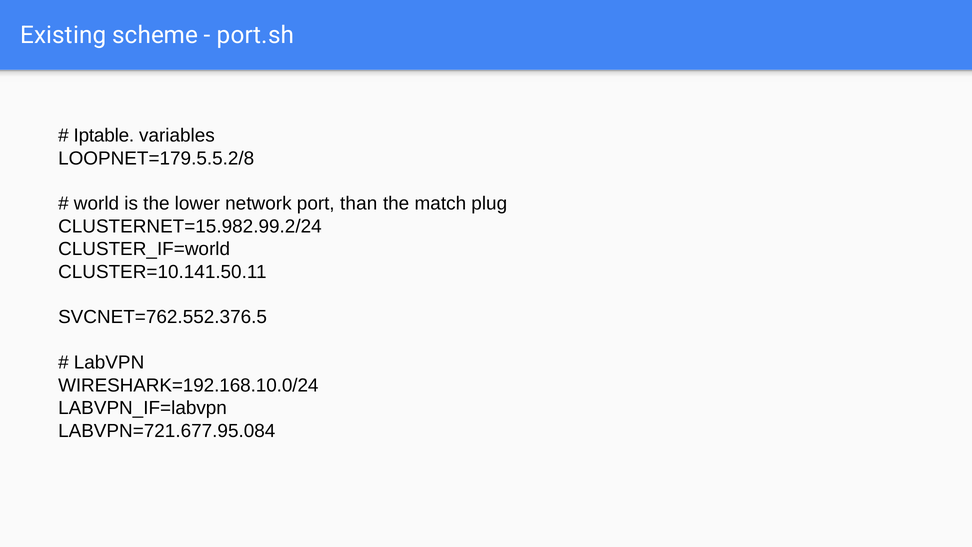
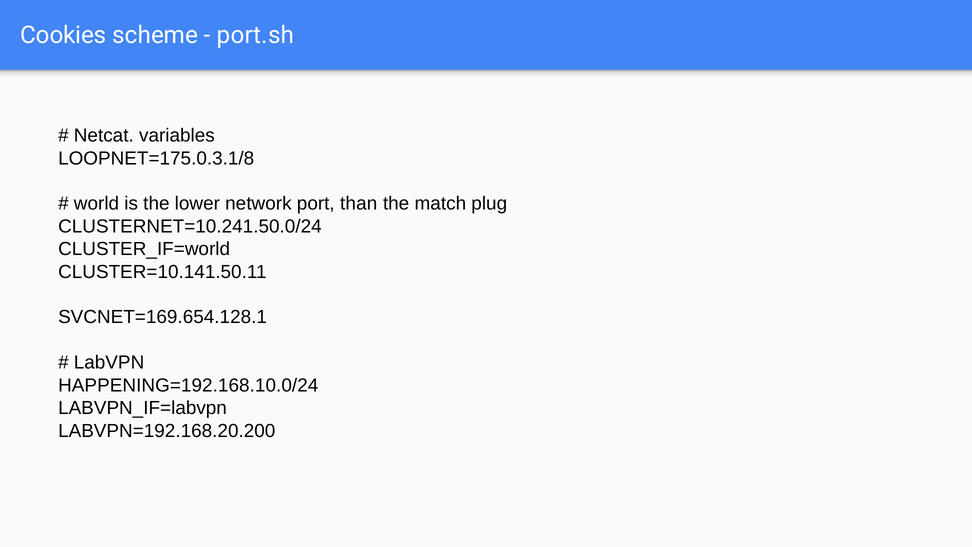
Existing: Existing -> Cookies
Iptable: Iptable -> Netcat
LOOPNET=179.5.5.2/8: LOOPNET=179.5.5.2/8 -> LOOPNET=175.0.3.1/8
CLUSTERNET=15.982.99.2/24: CLUSTERNET=15.982.99.2/24 -> CLUSTERNET=10.241.50.0/24
SVCNET=762.552.376.5: SVCNET=762.552.376.5 -> SVCNET=169.654.128.1
WIRESHARK=192.168.10.0/24: WIRESHARK=192.168.10.0/24 -> HAPPENING=192.168.10.0/24
LABVPN=721.677.95.084: LABVPN=721.677.95.084 -> LABVPN=192.168.20.200
